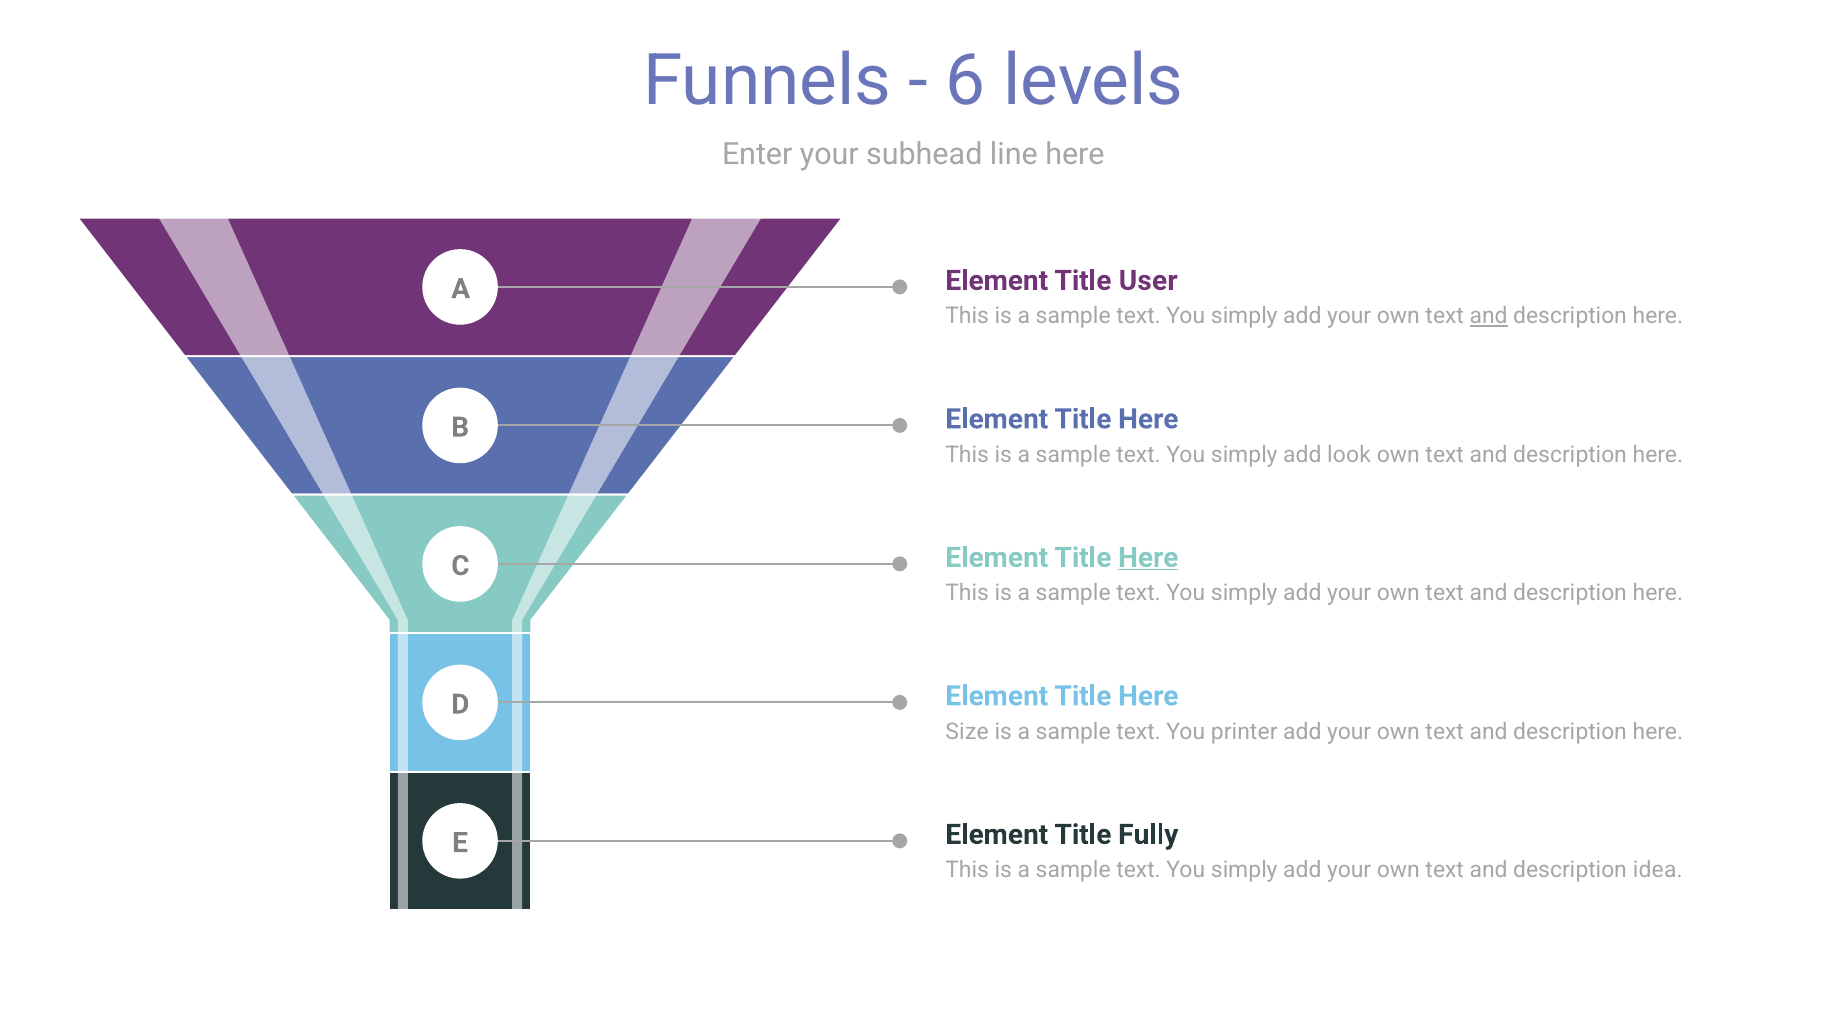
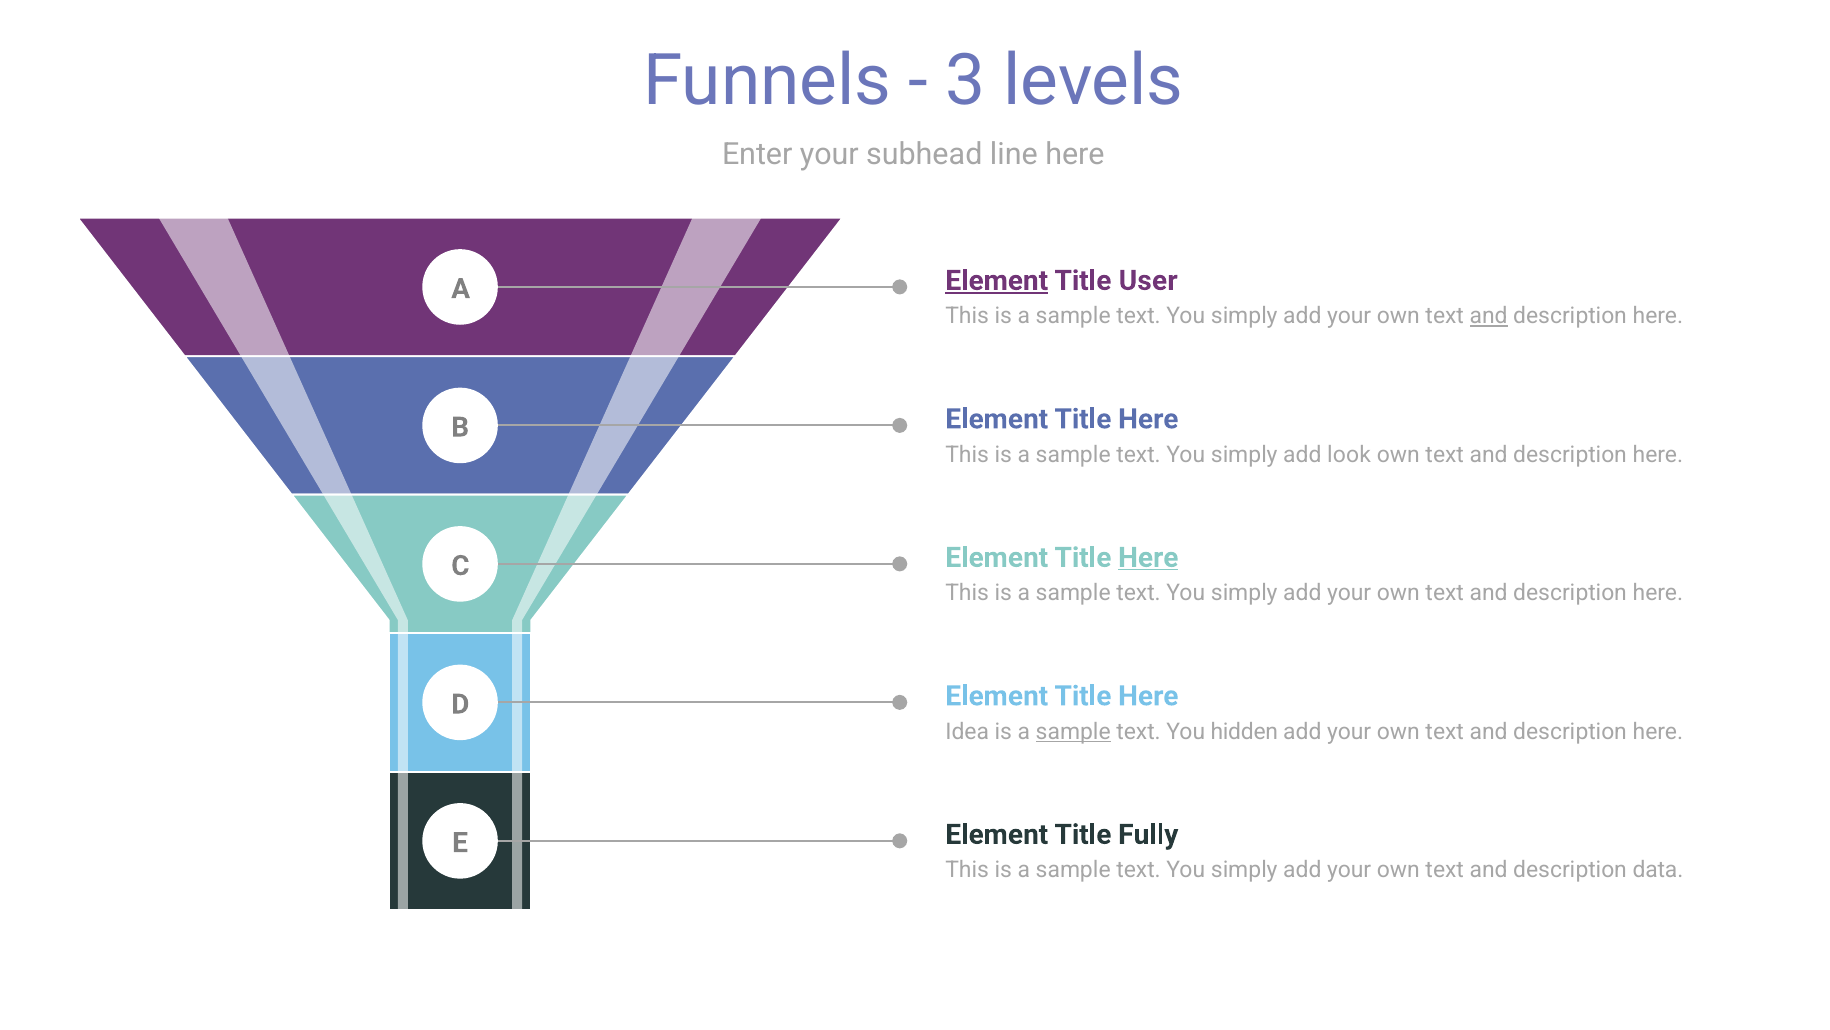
6: 6 -> 3
Element at (997, 280) underline: none -> present
Size: Size -> Idea
sample at (1073, 731) underline: none -> present
printer: printer -> hidden
idea: idea -> data
